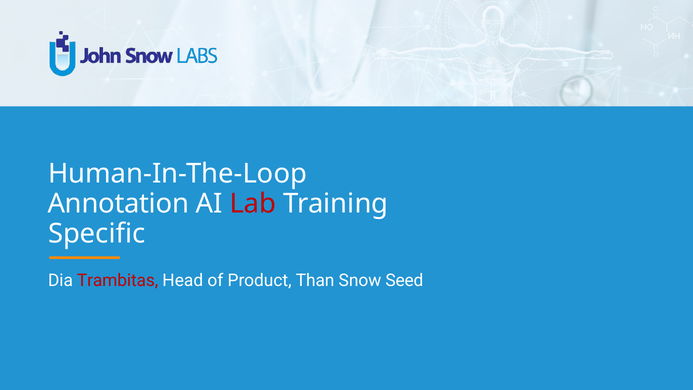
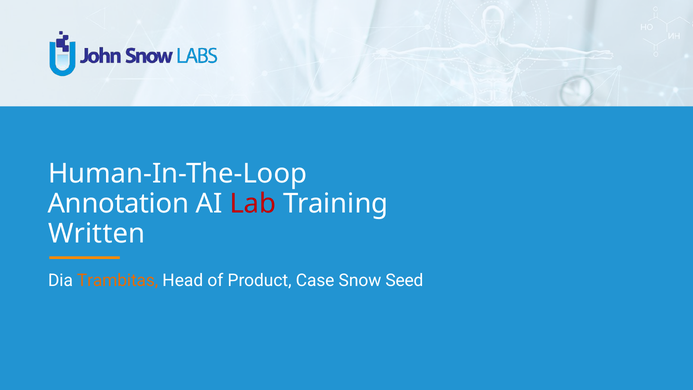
Specific: Specific -> Written
Trambitas colour: red -> orange
Than: Than -> Case
